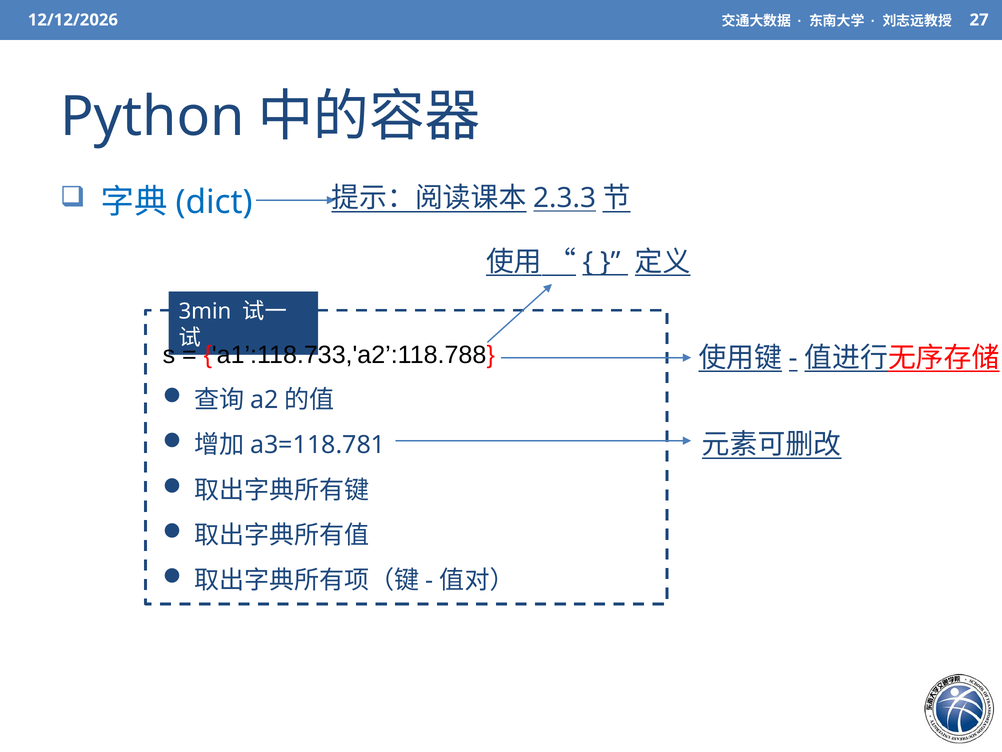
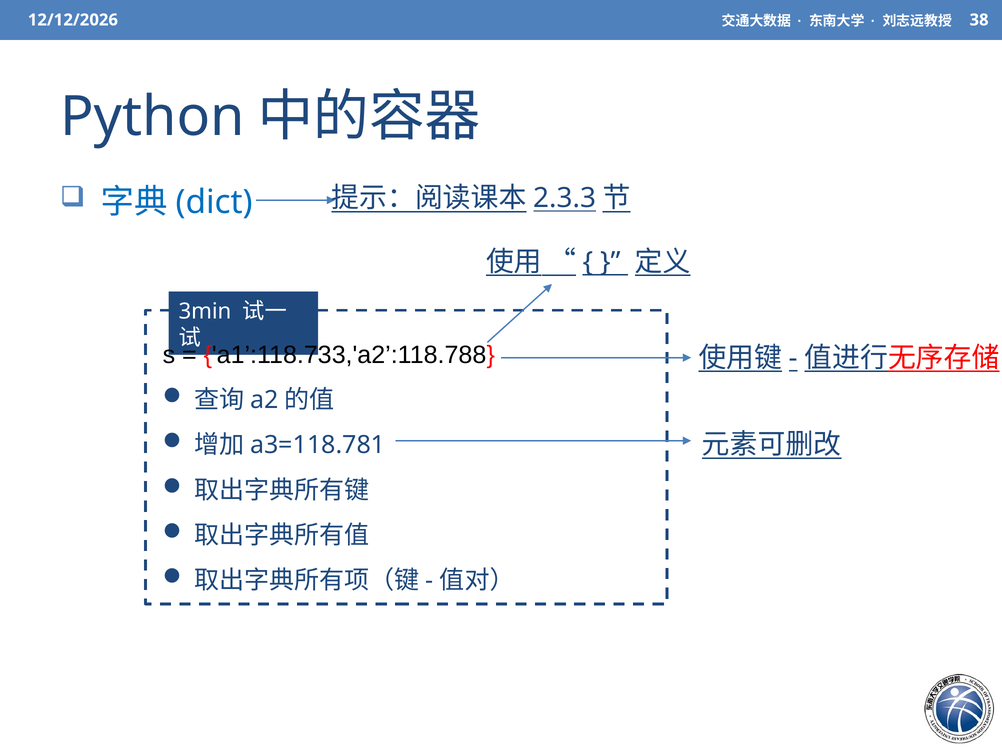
27: 27 -> 38
